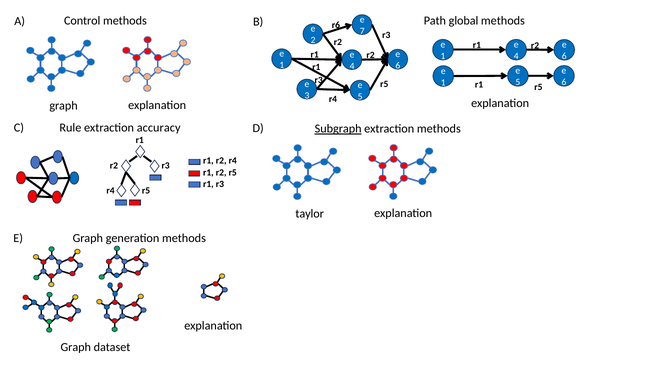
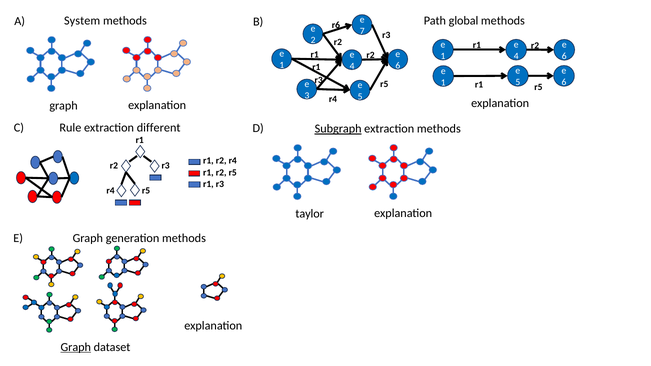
Control: Control -> System
accuracy: accuracy -> different
Graph at (76, 347) underline: none -> present
